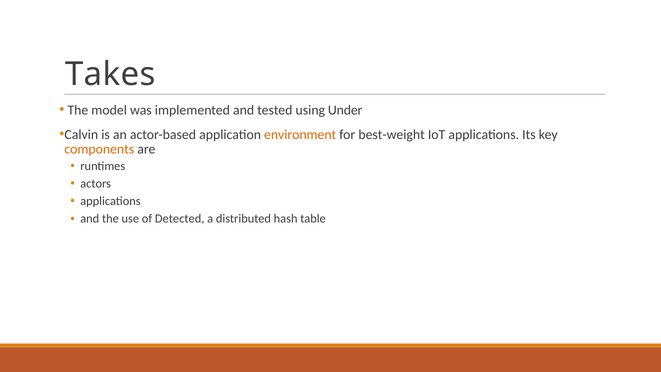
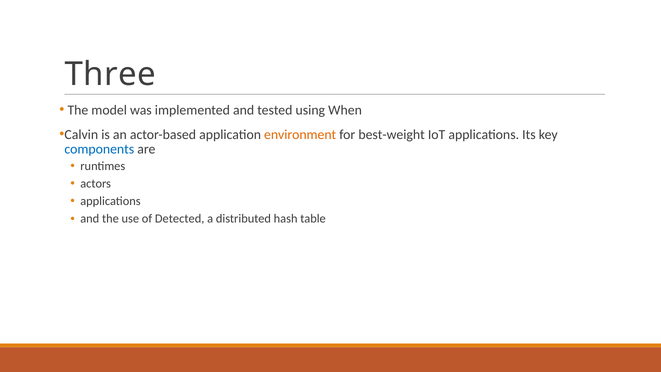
Takes: Takes -> Three
Under: Under -> When
components colour: orange -> blue
